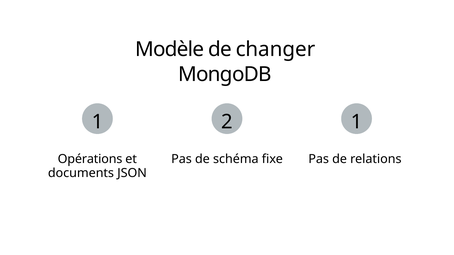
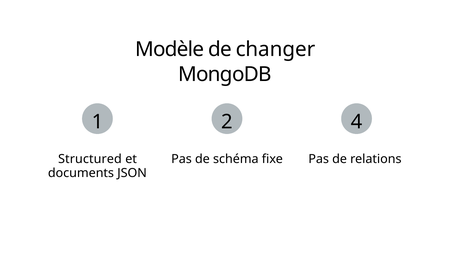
2 1: 1 -> 4
Opérations: Opérations -> Structured
